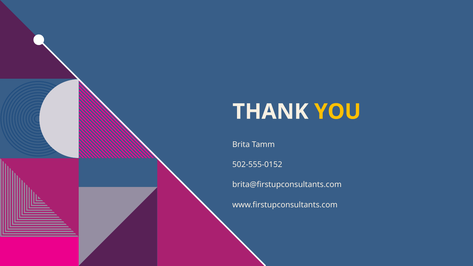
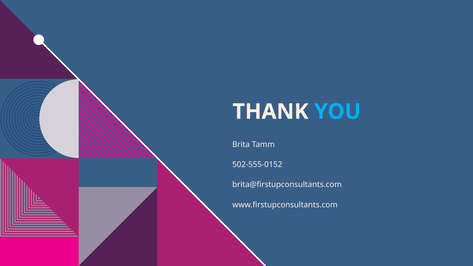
YOU colour: yellow -> light blue
